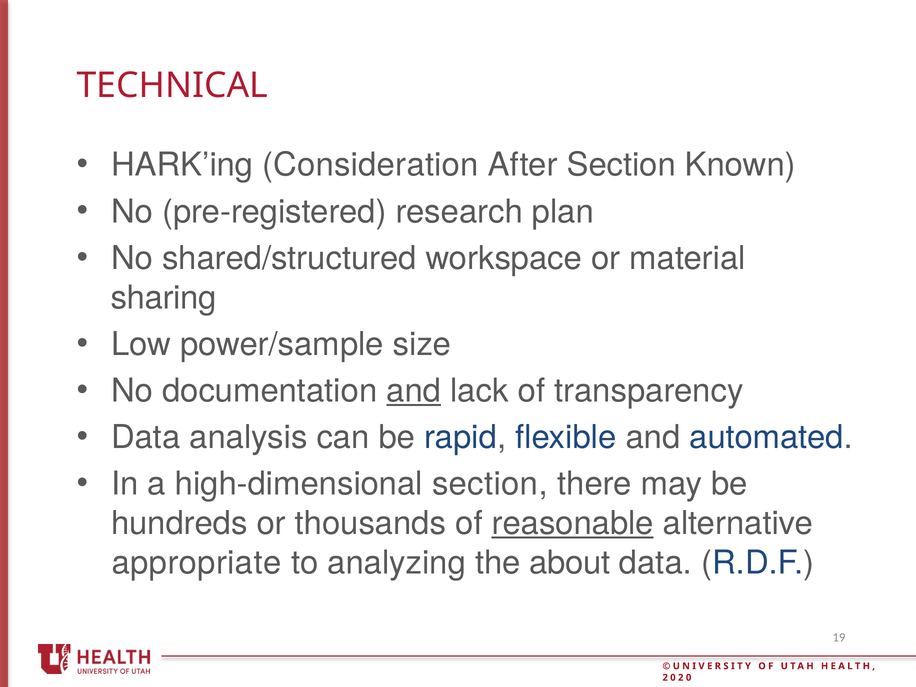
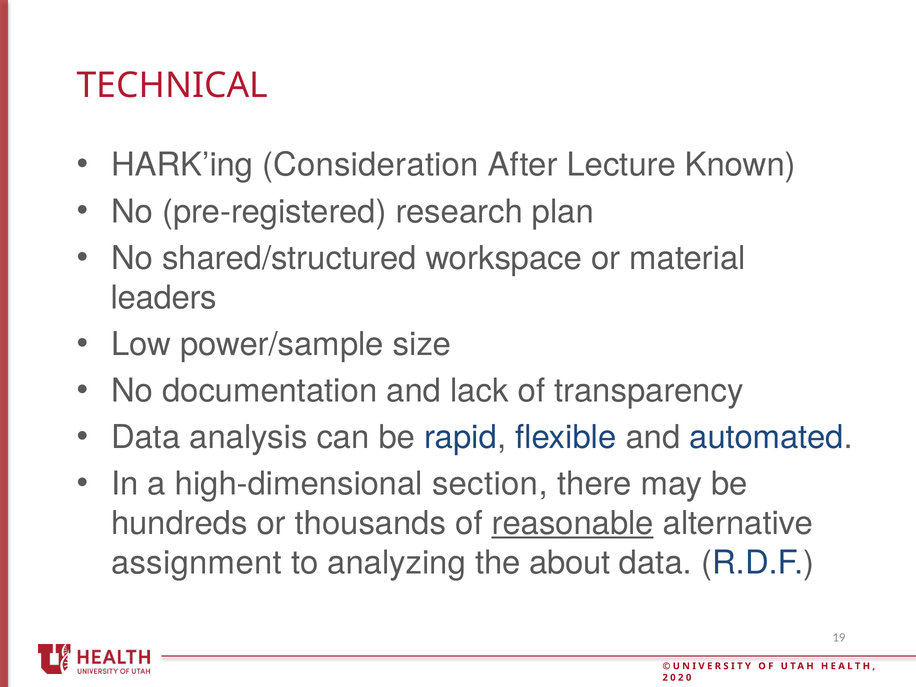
After Section: Section -> Lecture
sharing: sharing -> leaders
and at (414, 391) underline: present -> none
appropriate: appropriate -> assignment
